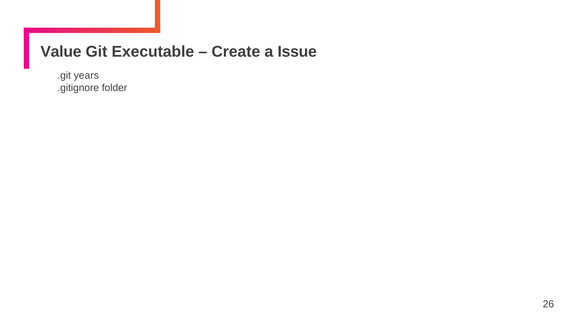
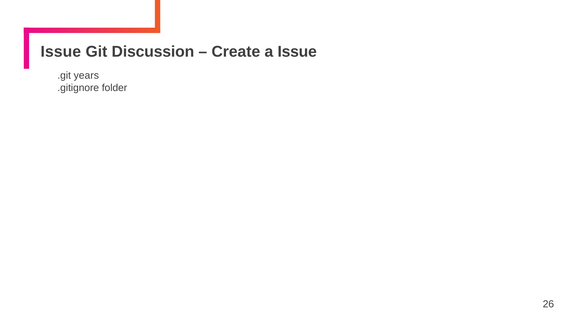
Value at (61, 52): Value -> Issue
Executable: Executable -> Discussion
